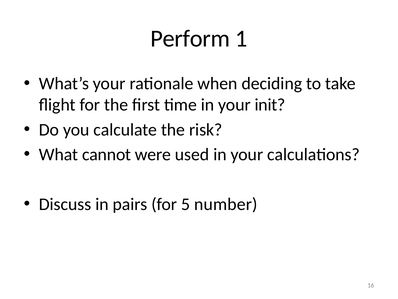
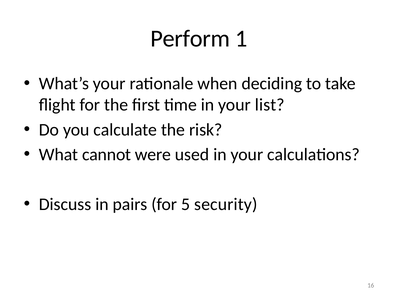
init: init -> list
number: number -> security
